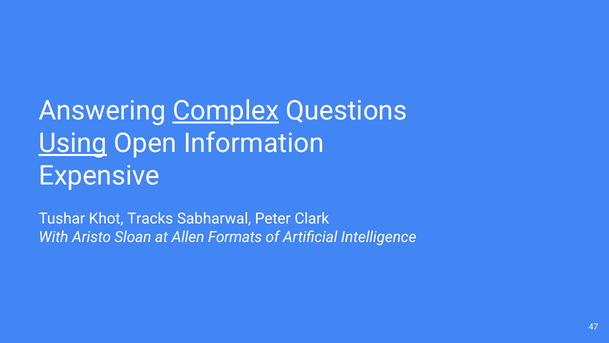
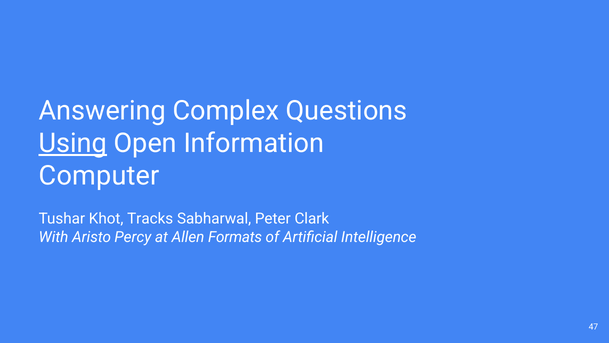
Complex underline: present -> none
Expensive: Expensive -> Computer
Sloan: Sloan -> Percy
